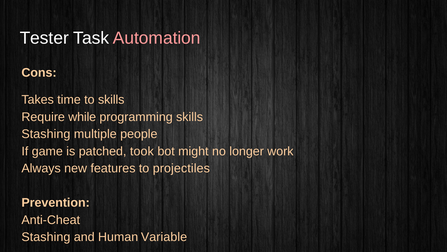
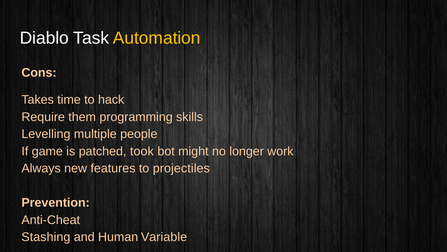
Tester: Tester -> Diablo
Automation colour: pink -> yellow
to skills: skills -> hack
while: while -> them
Stashing at (46, 134): Stashing -> Levelling
